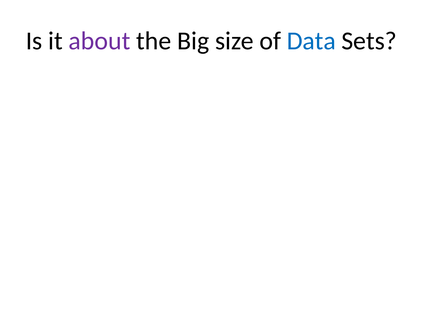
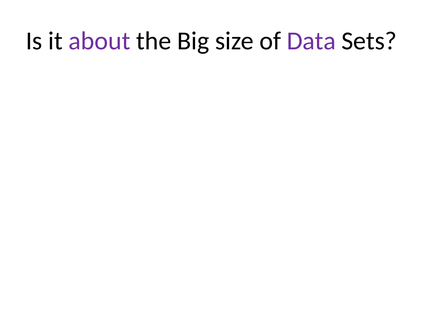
Data colour: blue -> purple
